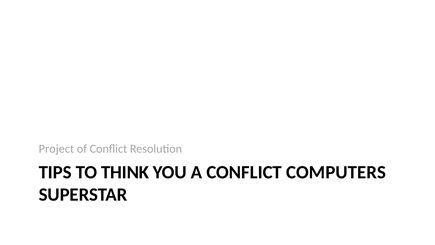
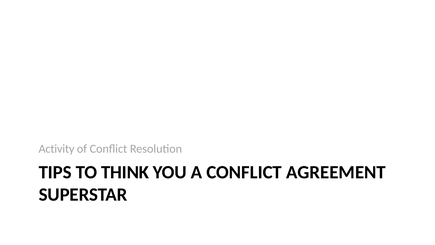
Project: Project -> Activity
COMPUTERS: COMPUTERS -> AGREEMENT
